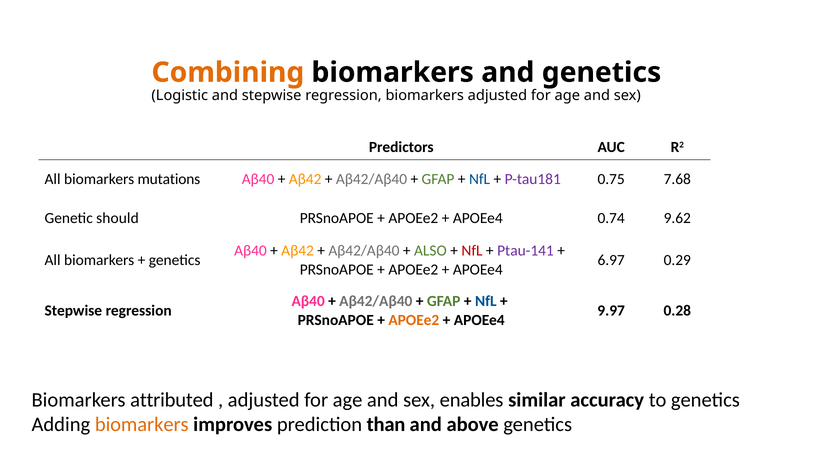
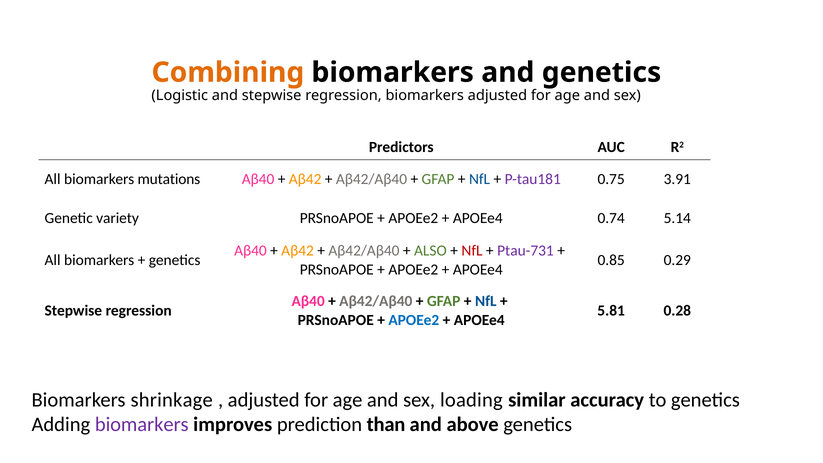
7.68: 7.68 -> 3.91
should: should -> variety
9.62: 9.62 -> 5.14
Ptau-141: Ptau-141 -> Ptau-731
6.97: 6.97 -> 0.85
9.97: 9.97 -> 5.81
APOEe2 at (414, 320) colour: orange -> blue
attributed: attributed -> shrinkage
enables: enables -> loading
biomarkers at (142, 424) colour: orange -> purple
